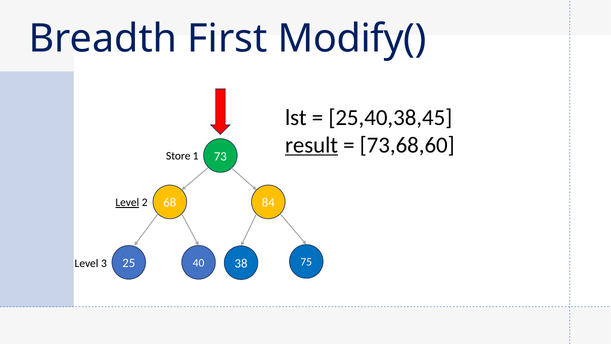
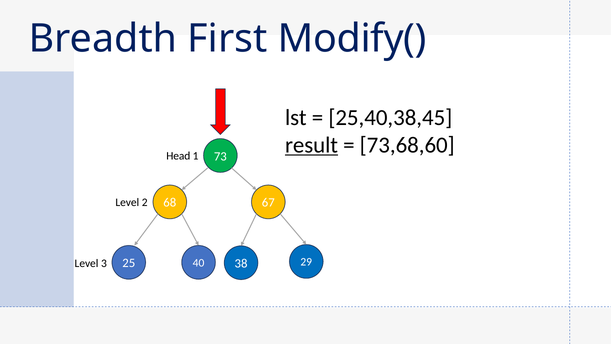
Store: Store -> Head
84: 84 -> 67
Level at (127, 202) underline: present -> none
75: 75 -> 29
